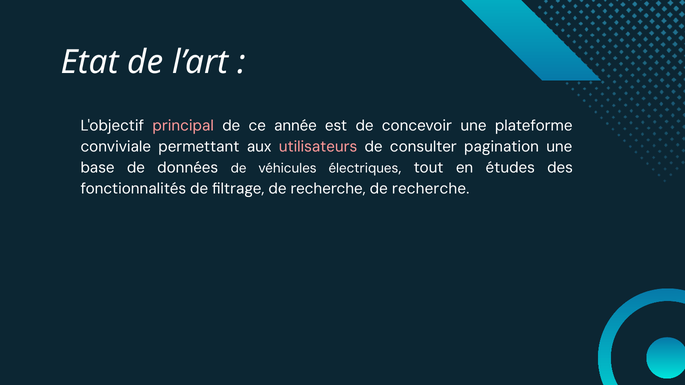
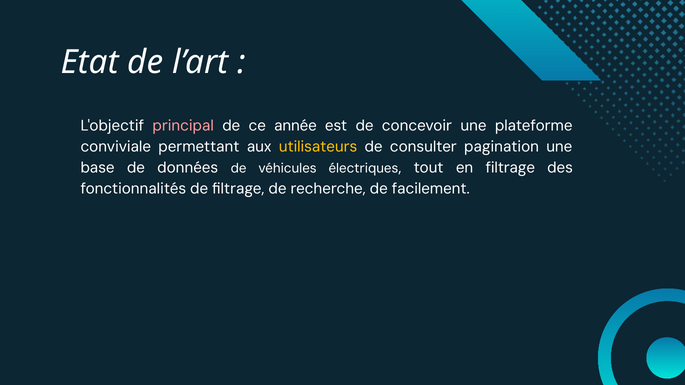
utilisateurs colour: pink -> yellow
en études: études -> filtrage
recherche de recherche: recherche -> facilement
